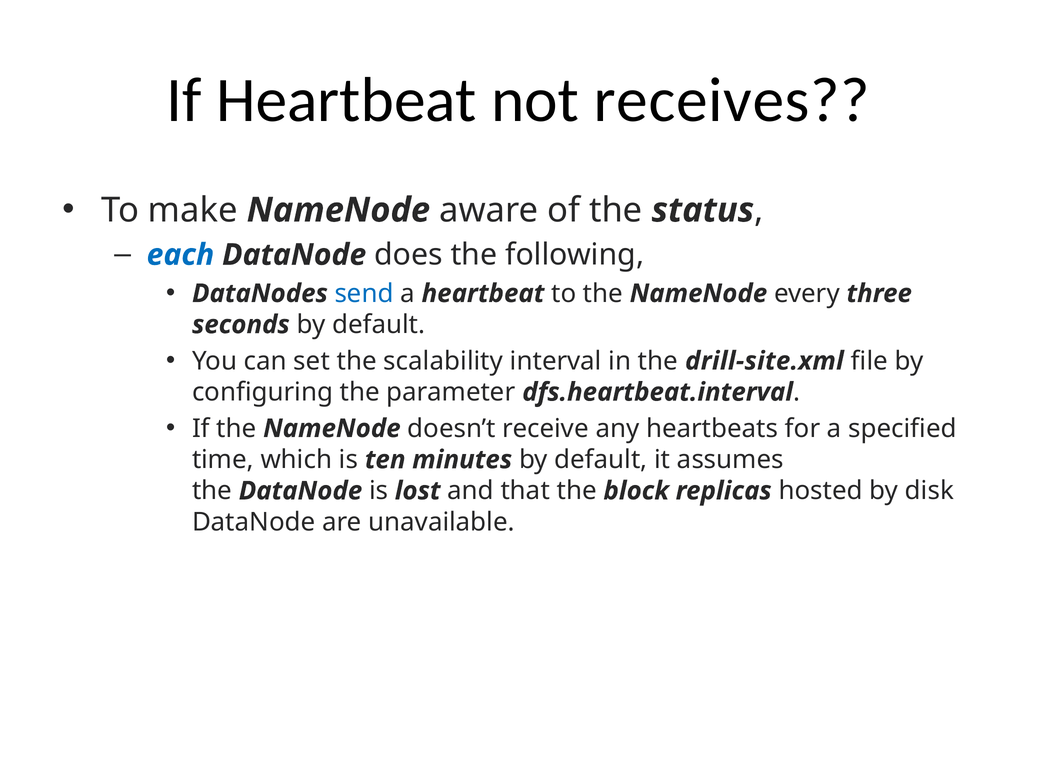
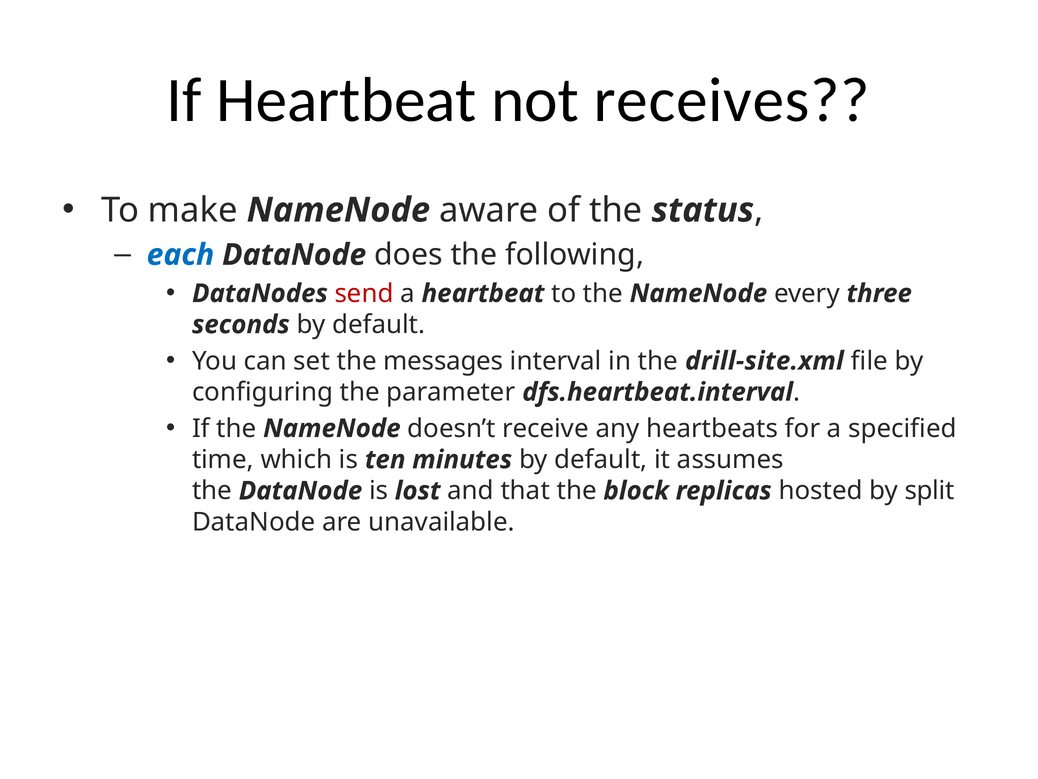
send colour: blue -> red
scalability: scalability -> messages
disk: disk -> split
